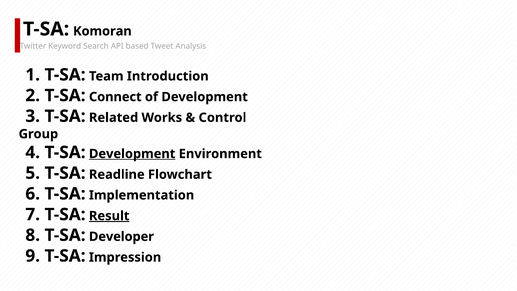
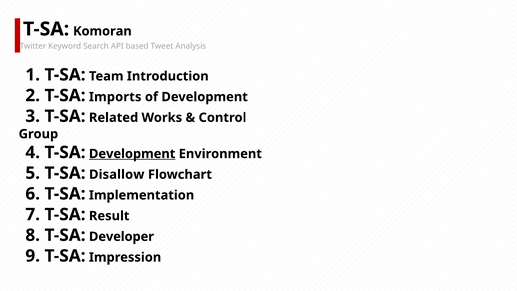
Connect: Connect -> Imports
Readline: Readline -> Disallow
Result underline: present -> none
